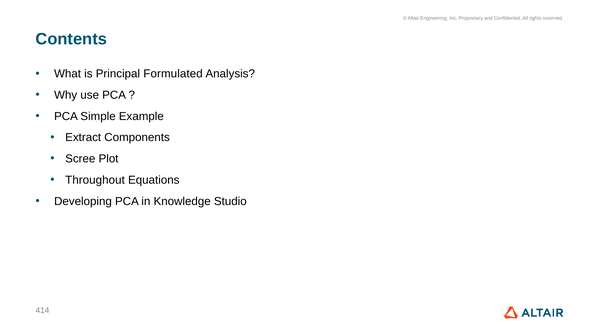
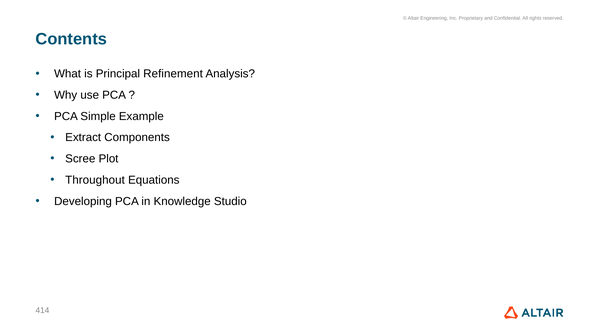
Formulated: Formulated -> Refinement
